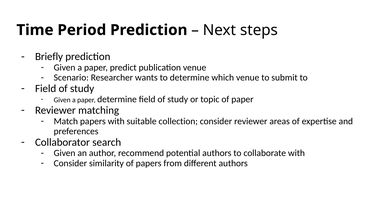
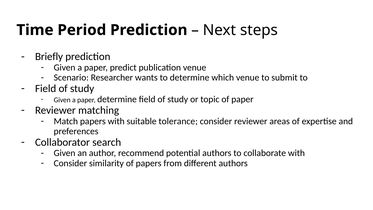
collection: collection -> tolerance
